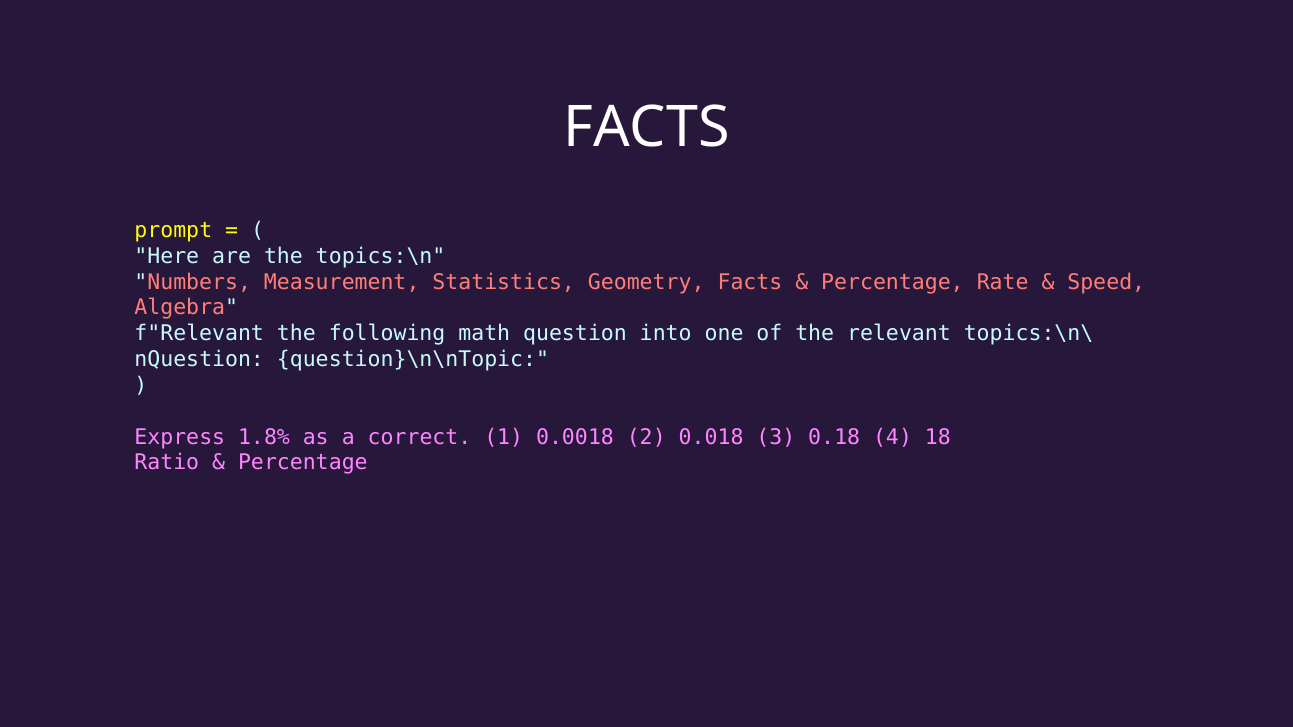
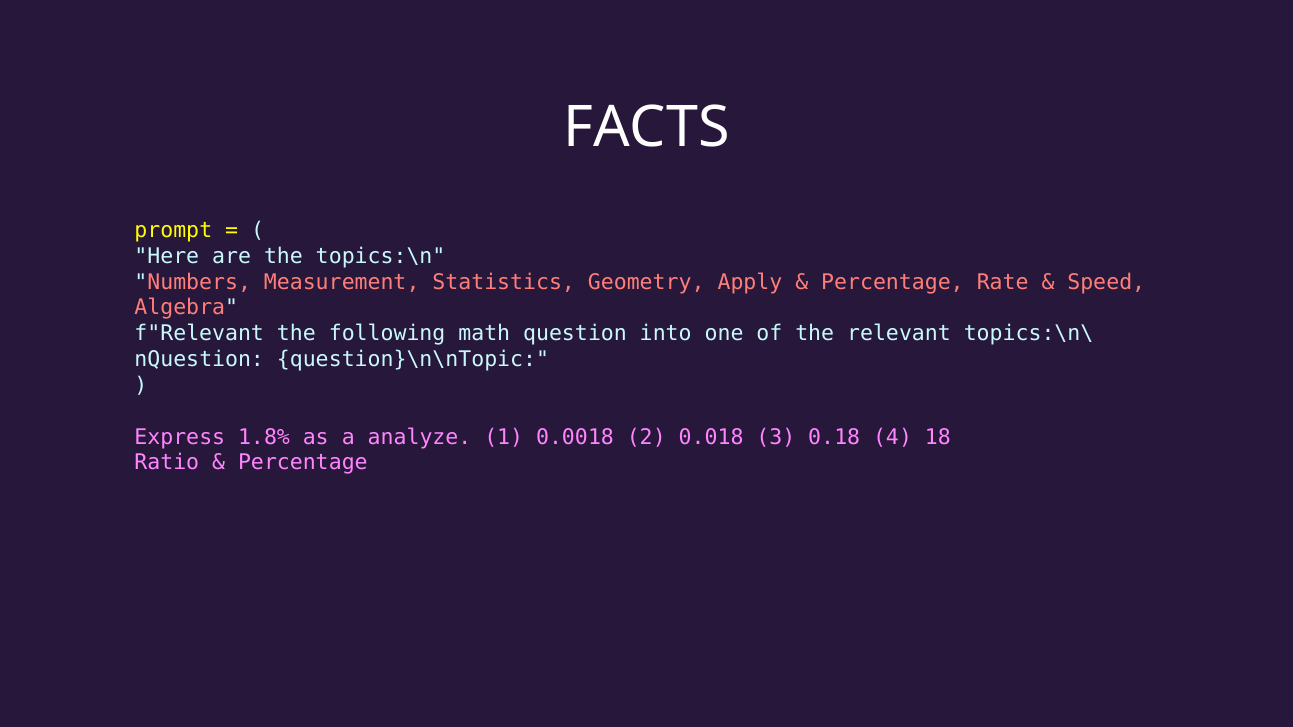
Geometry Facts: Facts -> Apply
correct: correct -> analyze
